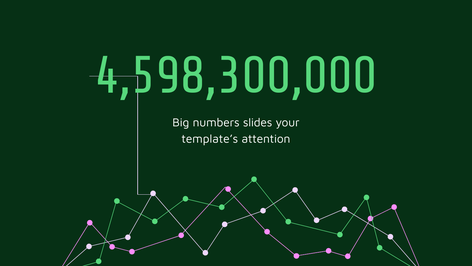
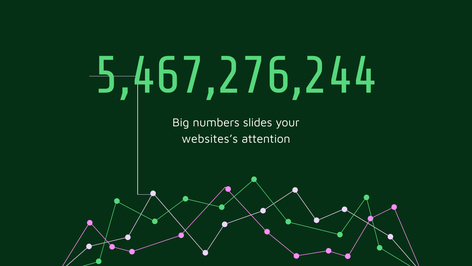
4,598,300,000: 4,598,300,000 -> 5,467,276,244
template’s: template’s -> websites’s
